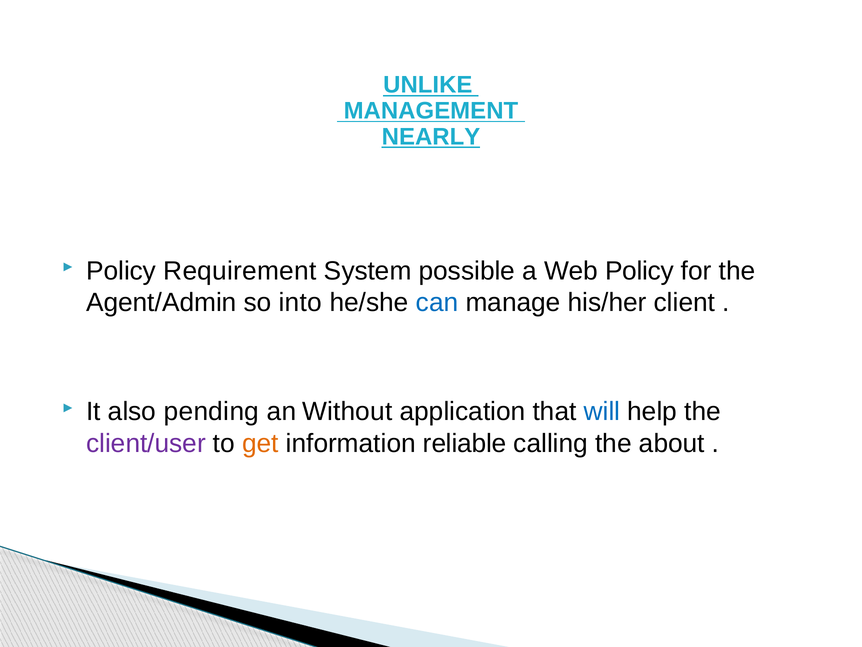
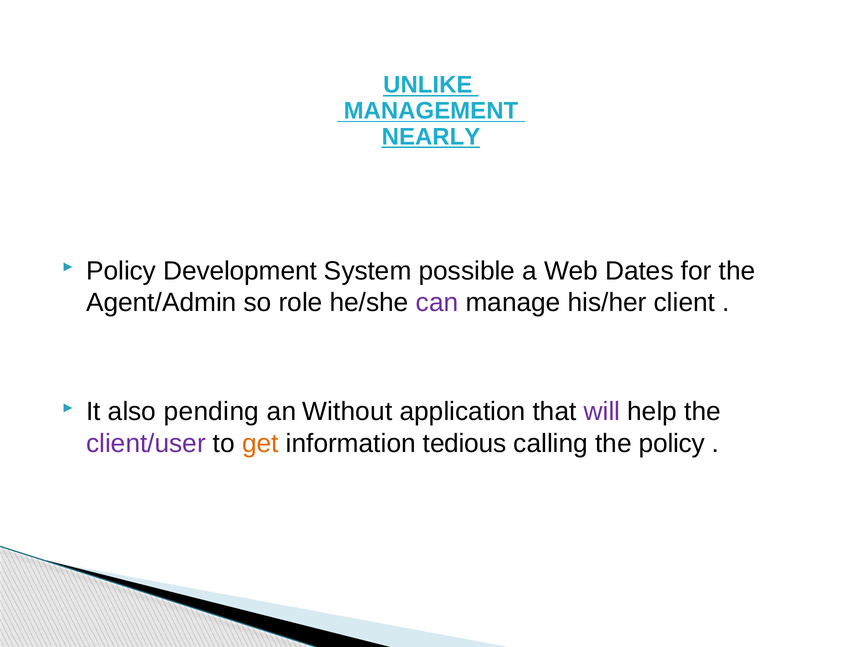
Requirement: Requirement -> Development
Web Policy: Policy -> Dates
into: into -> role
can colour: blue -> purple
will colour: blue -> purple
reliable: reliable -> tedious
the about: about -> policy
